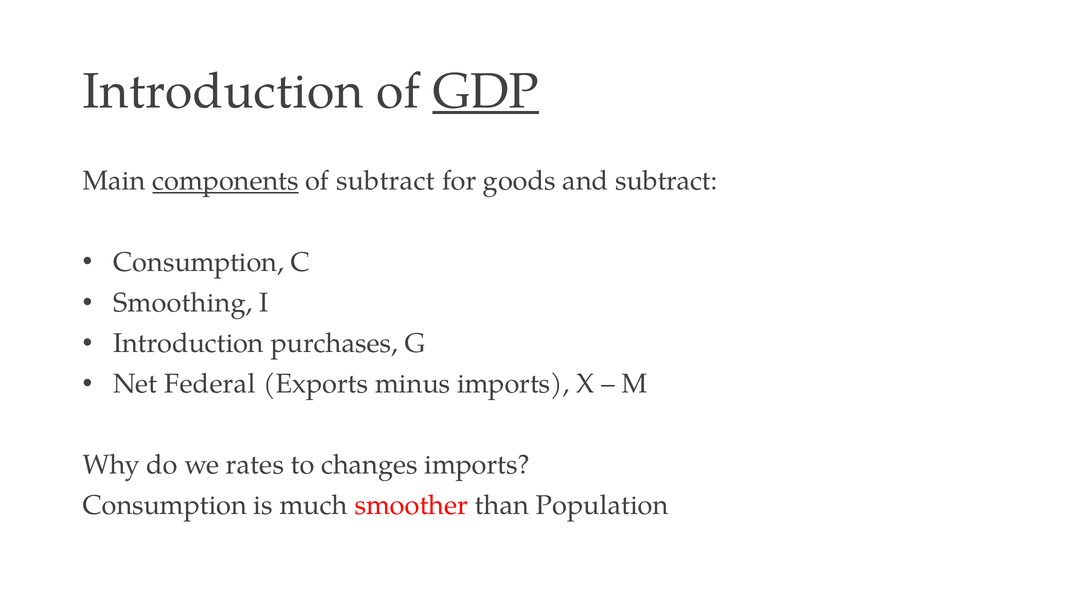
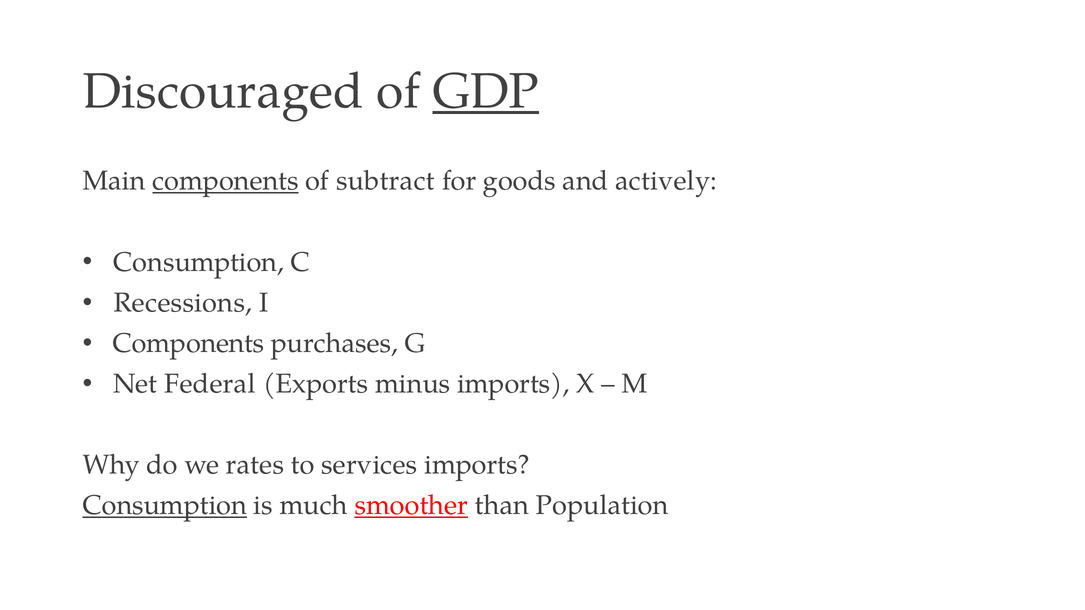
Introduction at (223, 91): Introduction -> Discouraged
and subtract: subtract -> actively
Smoothing: Smoothing -> Recessions
Introduction at (189, 343): Introduction -> Components
changes: changes -> services
Consumption at (165, 506) underline: none -> present
smoother underline: none -> present
